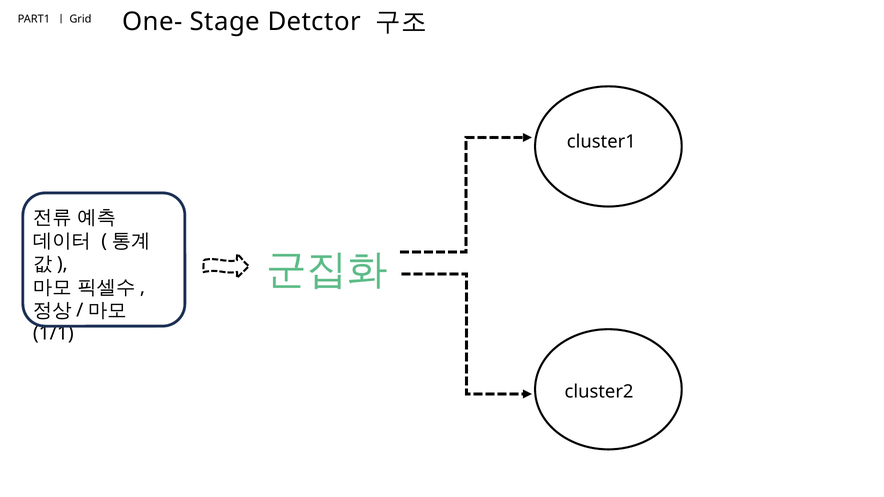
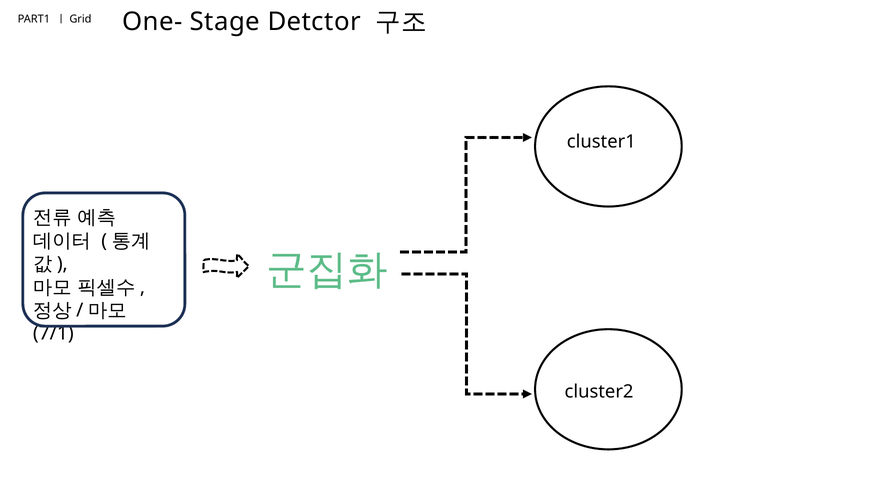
1/1: 1/1 -> 7/1
